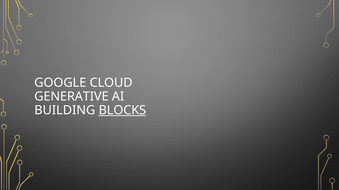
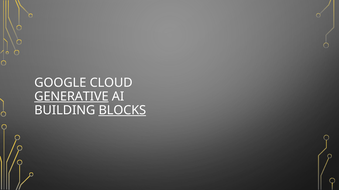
GENERATIVE underline: none -> present
